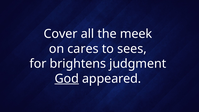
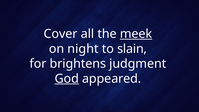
meek underline: none -> present
cares: cares -> night
sees: sees -> slain
